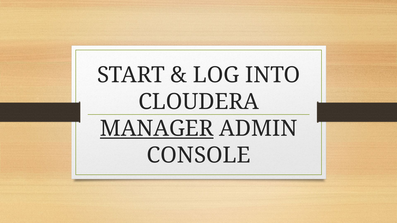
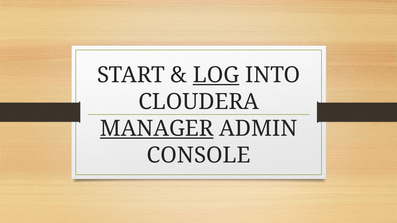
LOG underline: none -> present
